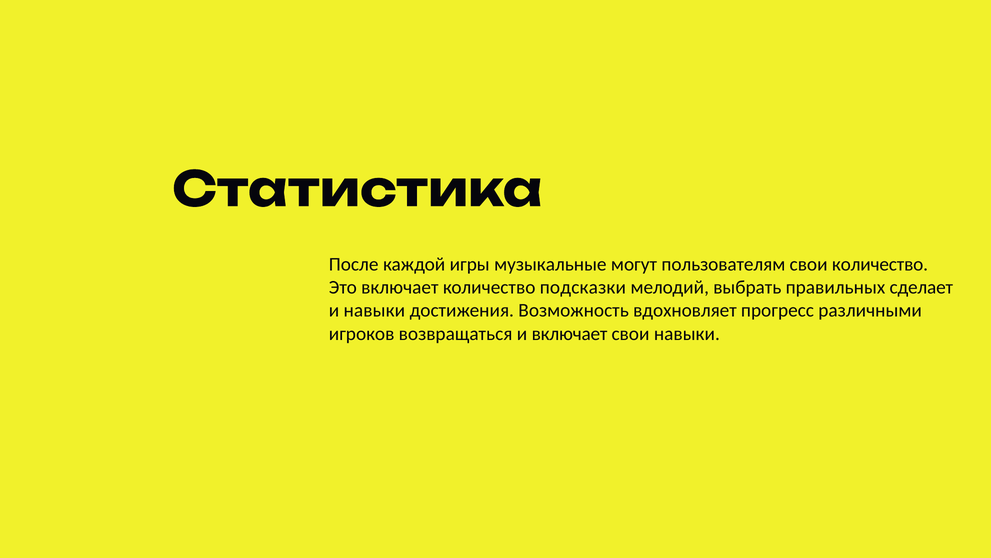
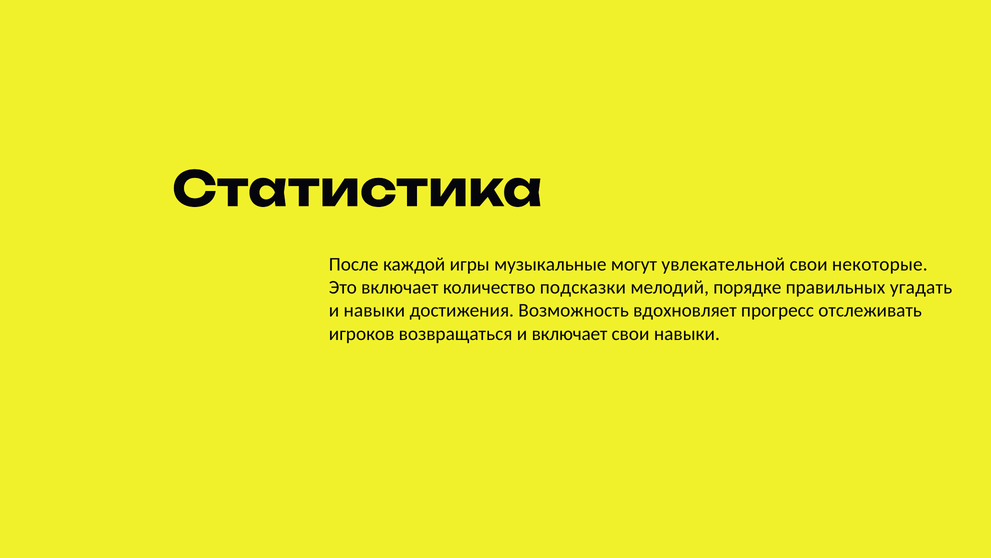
пользователям: пользователям -> увлекательной
свои количество: количество -> некоторые
выбрать: выбрать -> порядке
сделает: сделает -> угадать
различными: различными -> отслеживать
